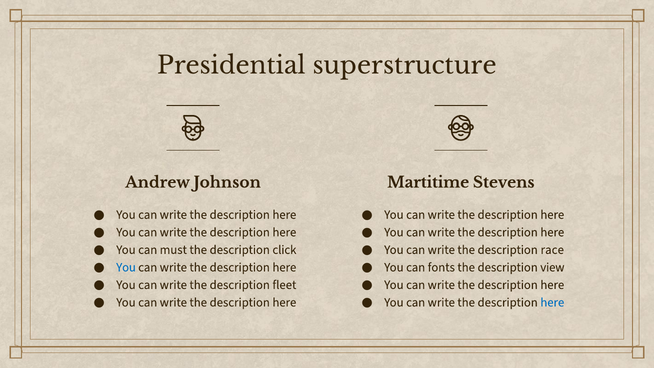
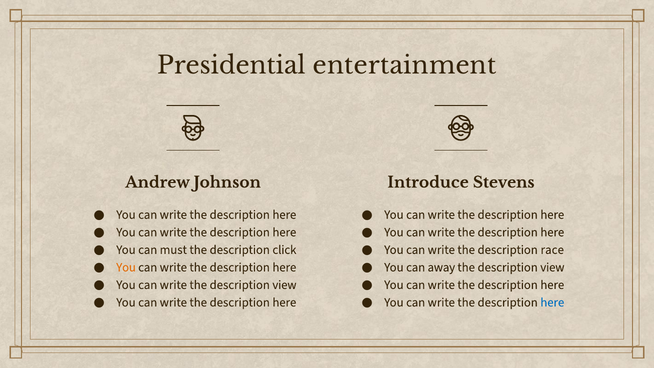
superstructure: superstructure -> entertainment
Martitime: Martitime -> Introduce
You at (126, 267) colour: blue -> orange
fonts: fonts -> away
write the description fleet: fleet -> view
